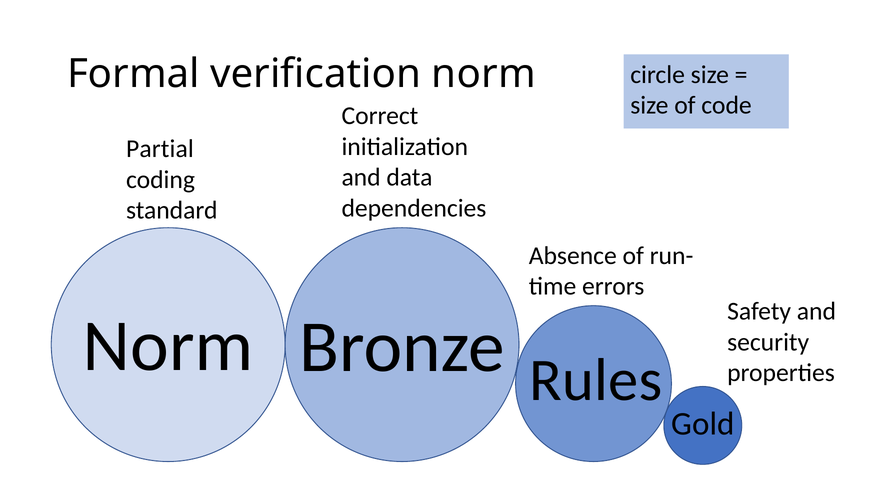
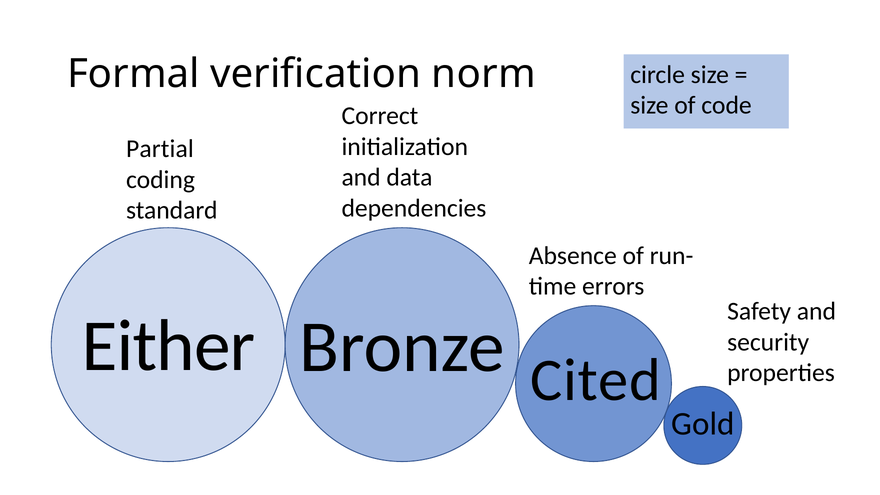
Norm at (168, 346): Norm -> Either
Rules: Rules -> Cited
